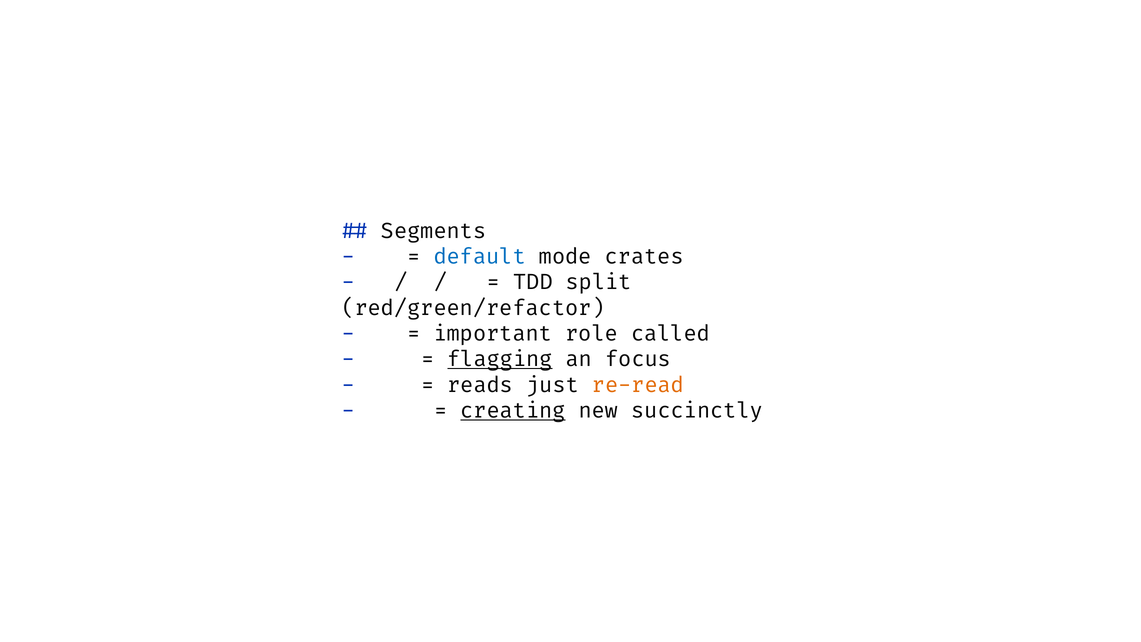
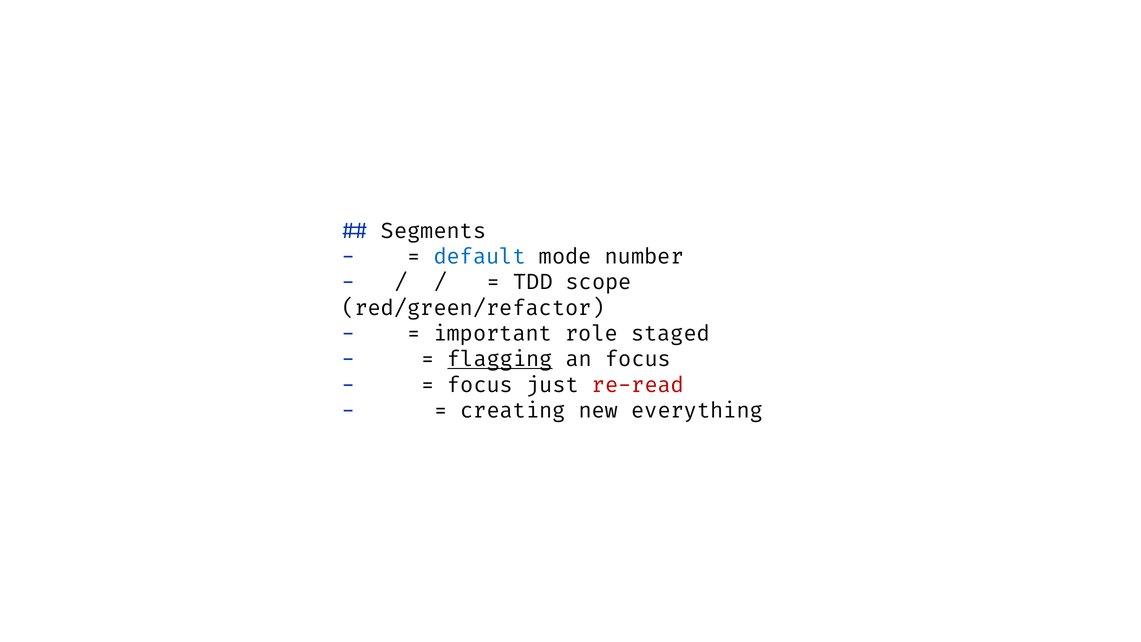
crates: crates -> number
split: split -> scope
called: called -> staged
reads at (480, 385): reads -> focus
re-read colour: orange -> red
creating underline: present -> none
succinctly: succinctly -> everything
